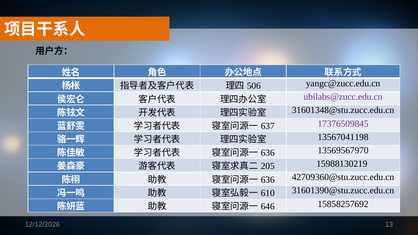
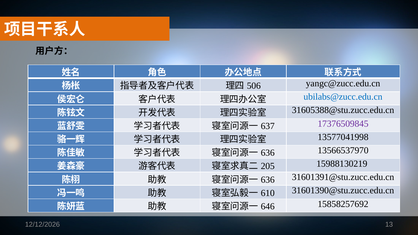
ubilabs@zucc.edu.cn colour: purple -> blue
31601348@stu.zucc.edu.cn: 31601348@stu.zucc.edu.cn -> 31605388@stu.zucc.edu.cn
13567041198: 13567041198 -> 13577041998
13569567970: 13569567970 -> 13566537970
42709360@stu.zucc.edu.cn: 42709360@stu.zucc.edu.cn -> 31601391@stu.zucc.edu.cn
